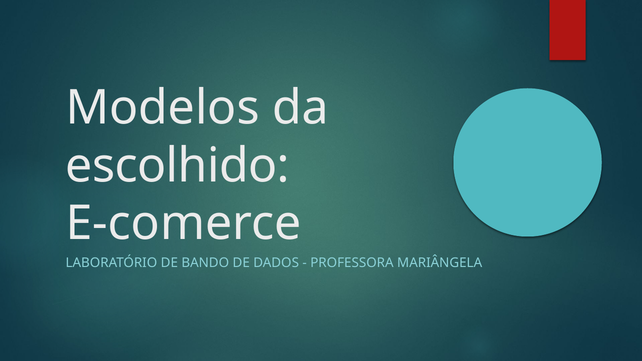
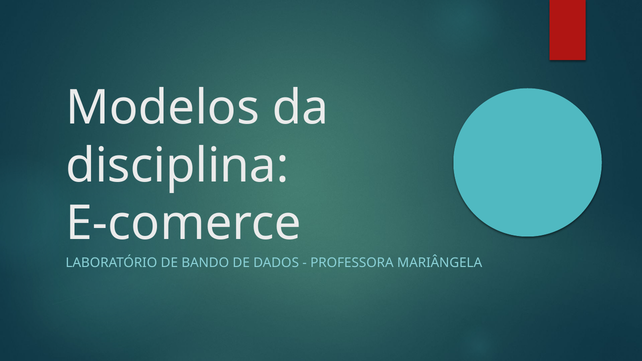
escolhido: escolhido -> disciplina
